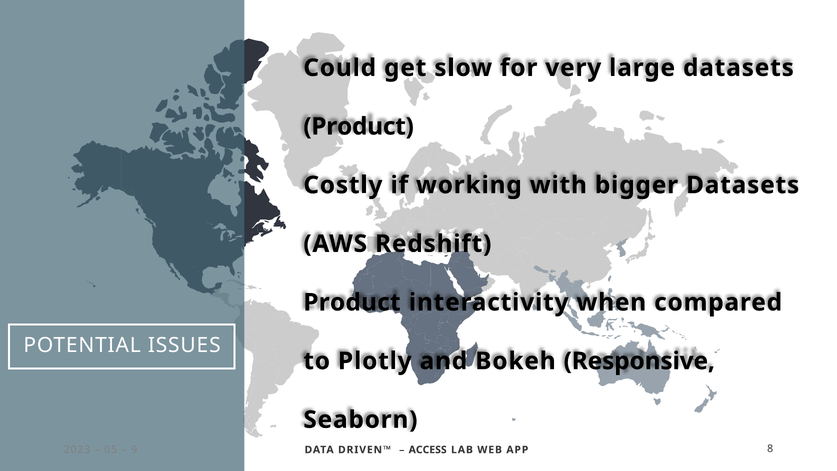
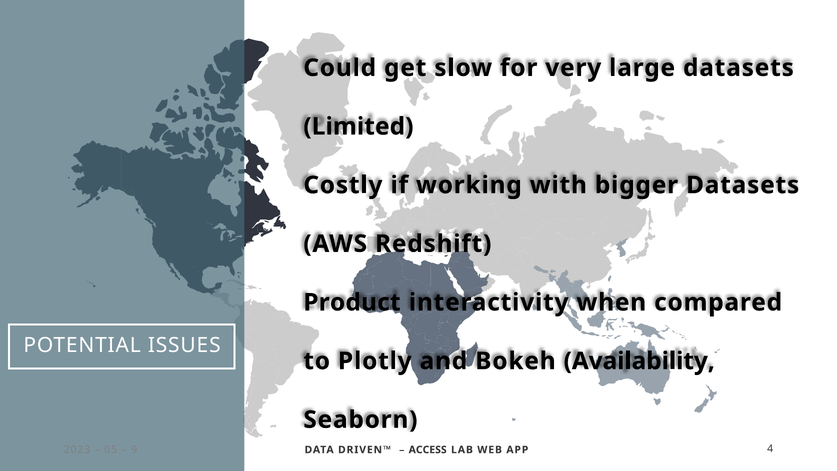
Product at (359, 126): Product -> Limited
Responsive: Responsive -> Availability
8: 8 -> 4
